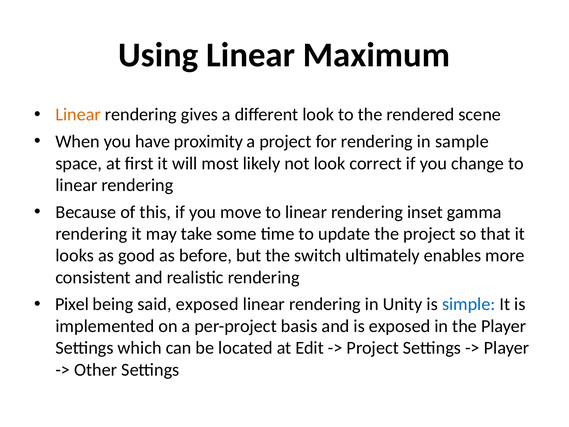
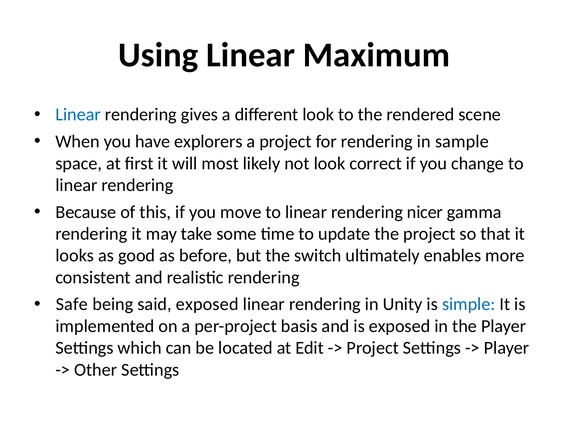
Linear at (78, 115) colour: orange -> blue
proximity: proximity -> explorers
inset: inset -> nicer
Pixel: Pixel -> Safe
